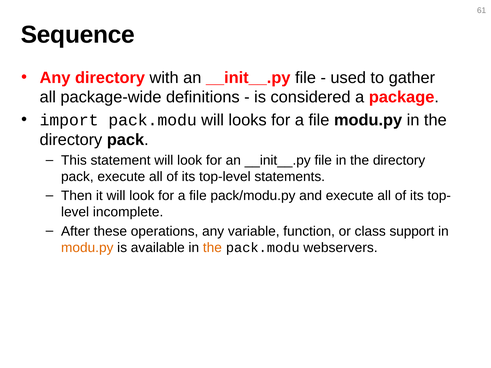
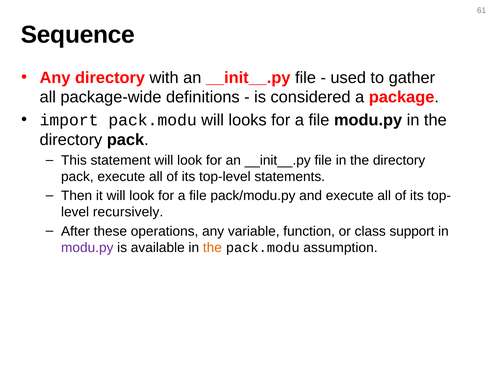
incomplete: incomplete -> recursively
modu.py at (87, 248) colour: orange -> purple
webservers: webservers -> assumption
